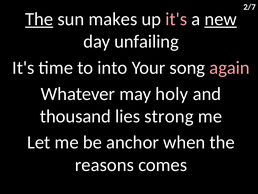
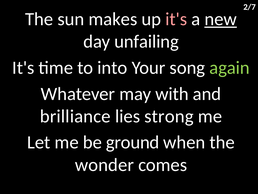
The at (39, 19) underline: present -> none
again colour: pink -> light green
holy: holy -> with
thousand: thousand -> brilliance
anchor: anchor -> ground
reasons: reasons -> wonder
